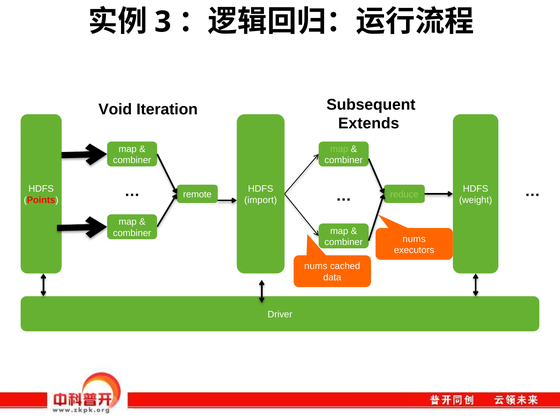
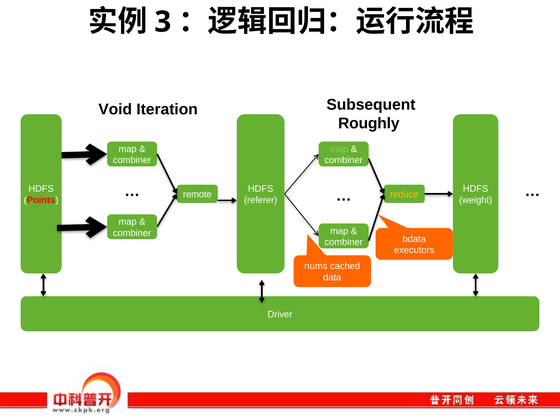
Extends: Extends -> Roughly
reduce colour: light green -> yellow
import: import -> referer
nums at (414, 239): nums -> bdata
